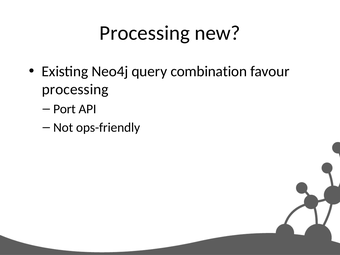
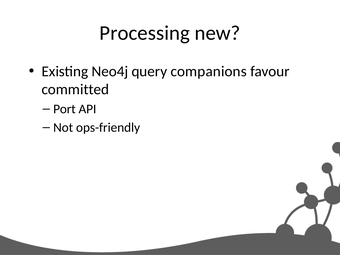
combination: combination -> companions
processing at (75, 89): processing -> committed
